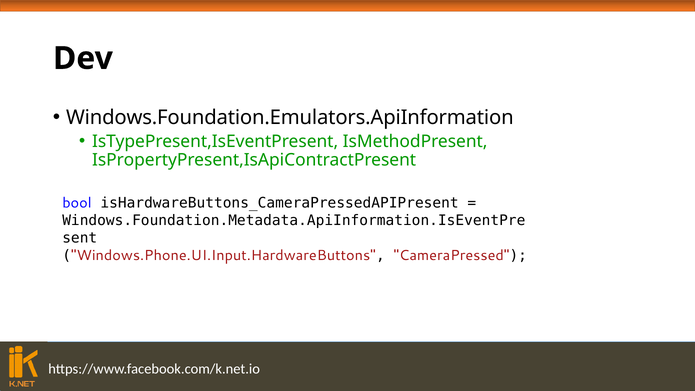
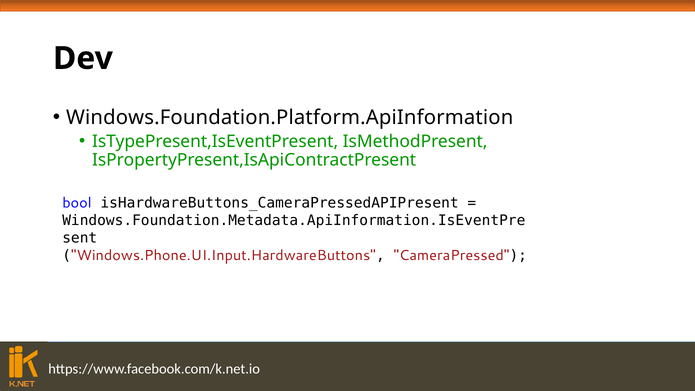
Windows.Foundation.Emulators.ApiInformation: Windows.Foundation.Emulators.ApiInformation -> Windows.Foundation.Platform.ApiInformation
